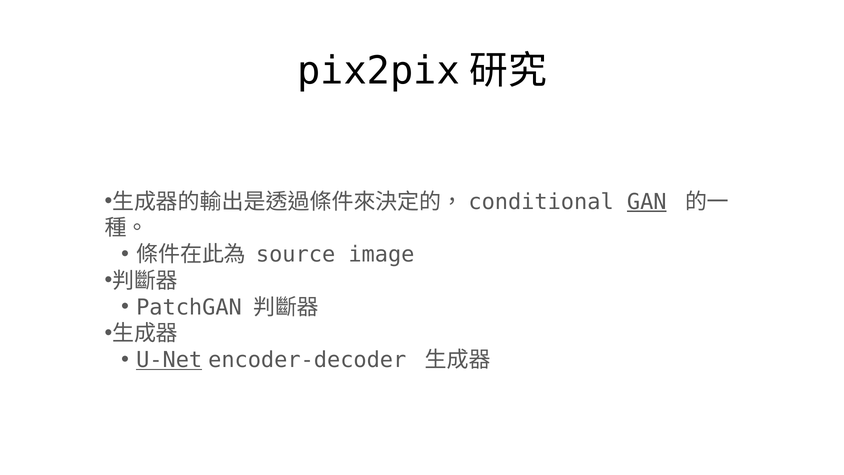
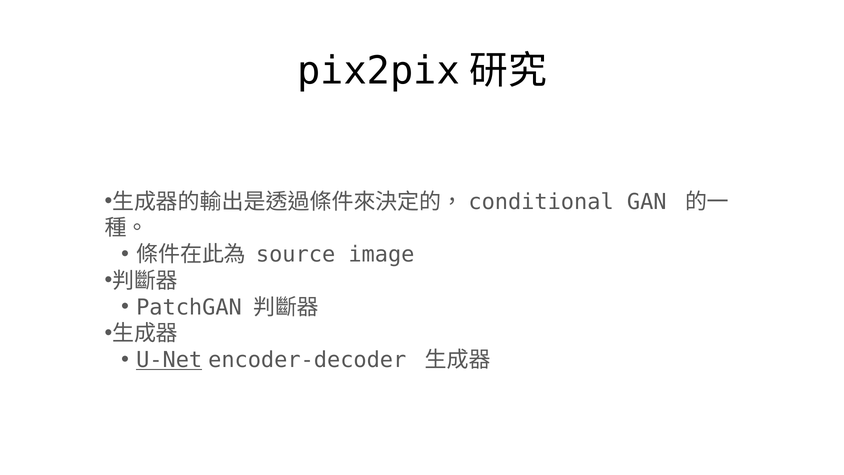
GAN underline: present -> none
